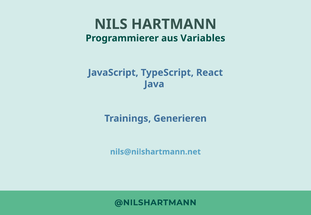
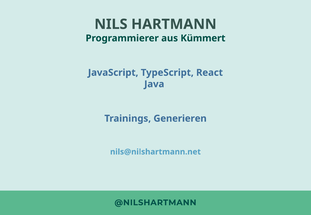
Variables: Variables -> Kümmert
